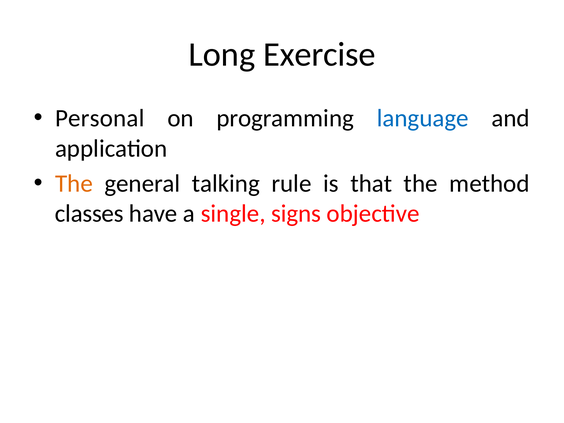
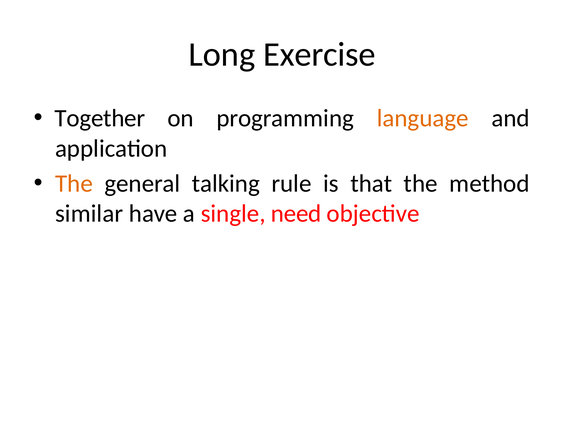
Personal: Personal -> Together
language colour: blue -> orange
classes: classes -> similar
signs: signs -> need
